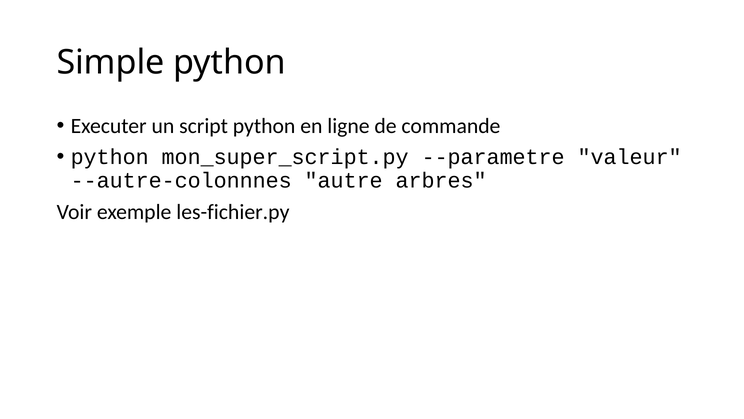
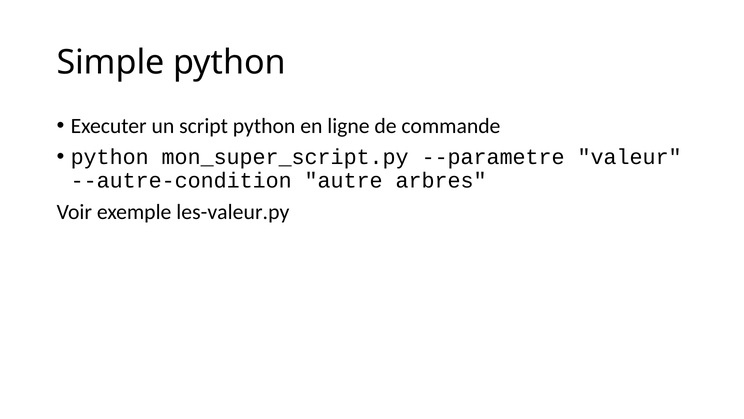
--autre-colonnnes: --autre-colonnnes -> --autre-condition
les-fichier.py: les-fichier.py -> les-valeur.py
